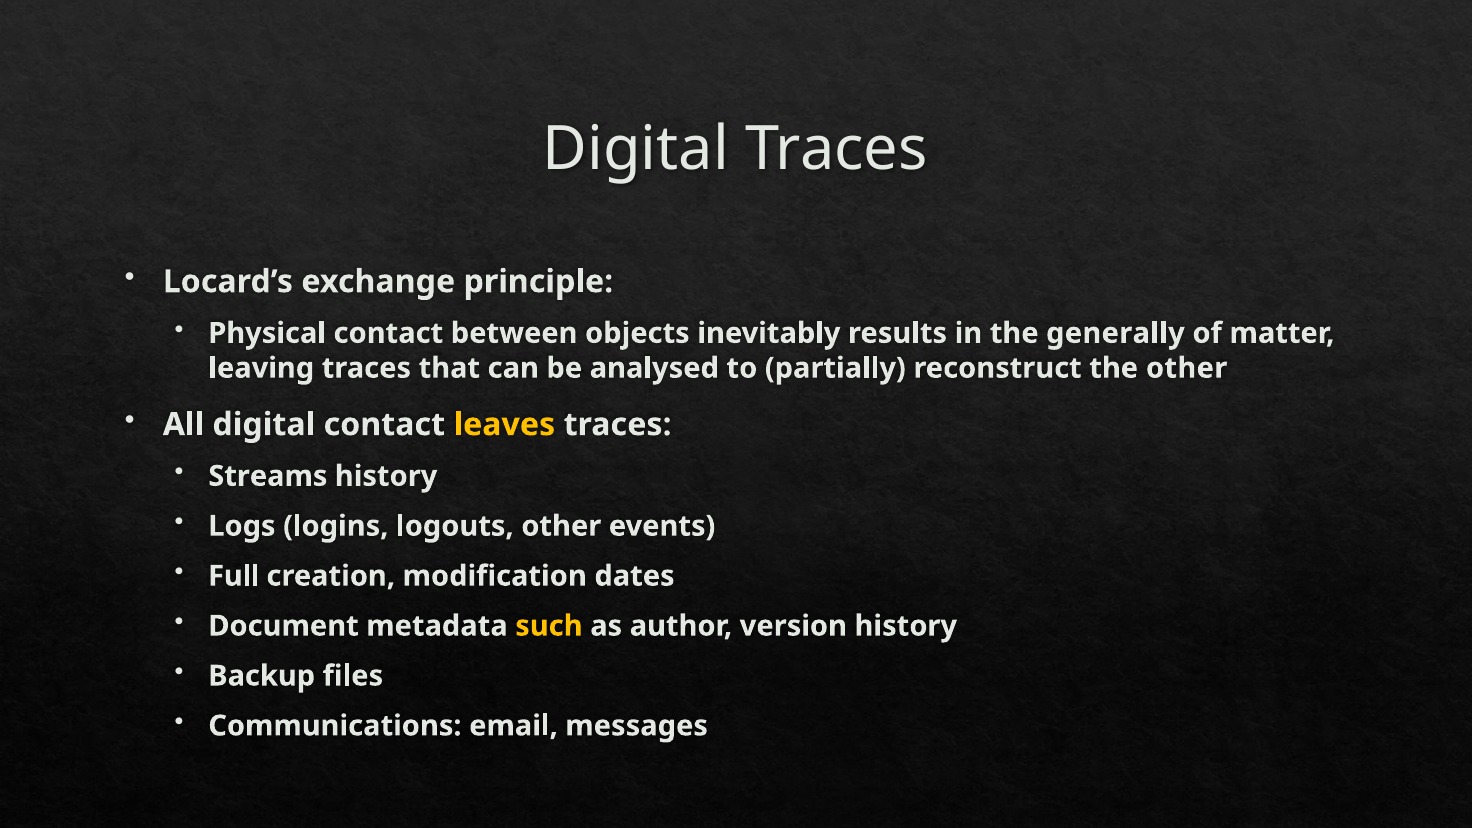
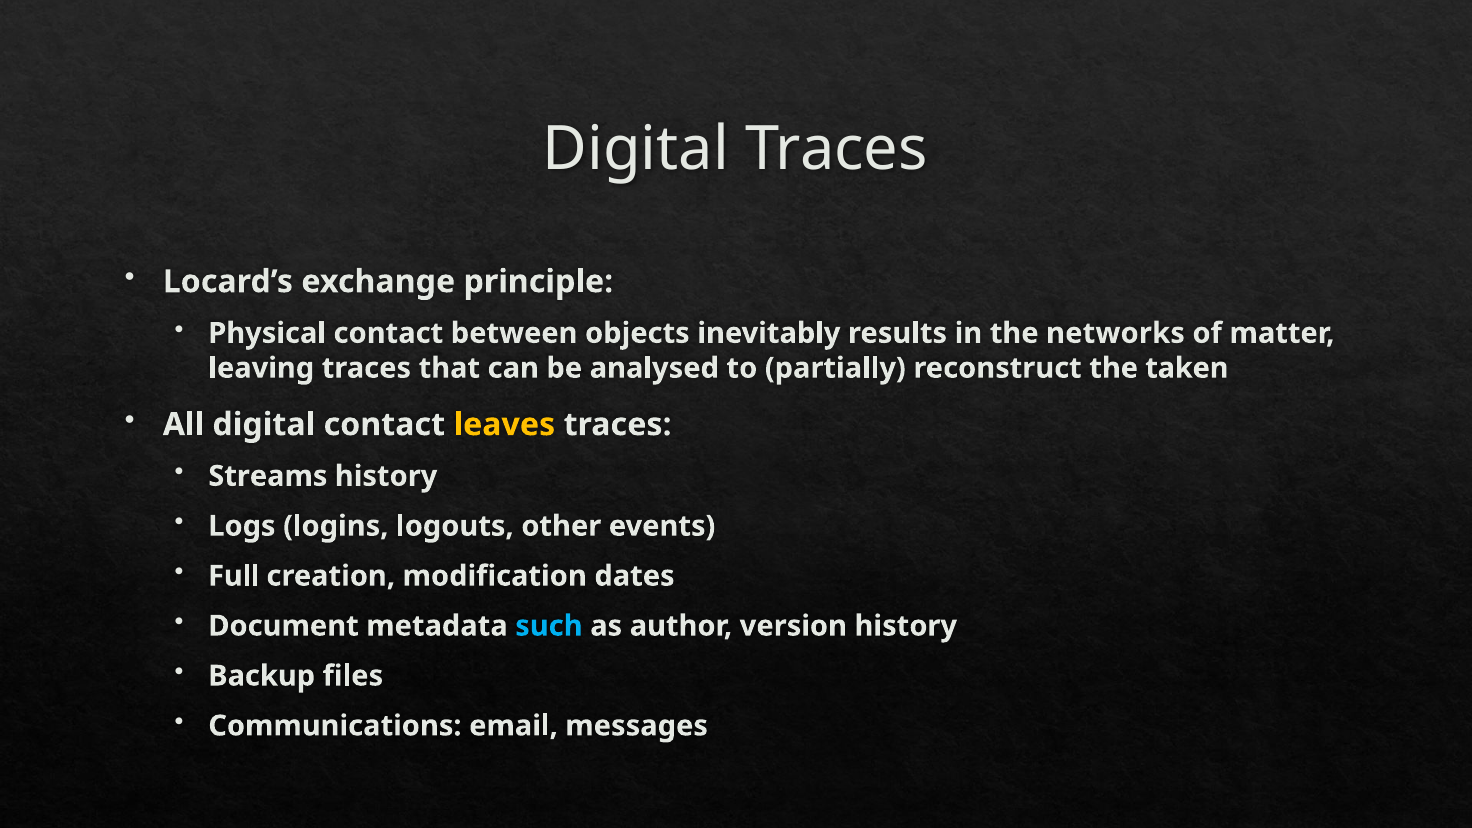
generally: generally -> networks
the other: other -> taken
such colour: yellow -> light blue
